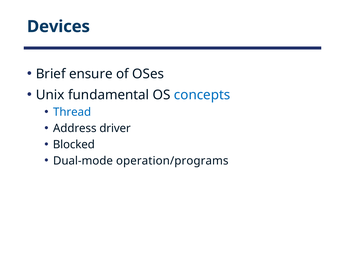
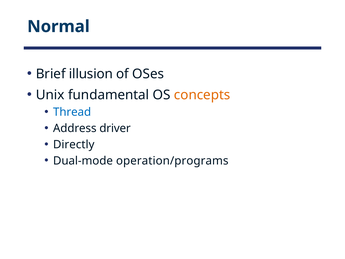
Devices: Devices -> Normal
ensure: ensure -> illusion
concepts colour: blue -> orange
Blocked: Blocked -> Directly
